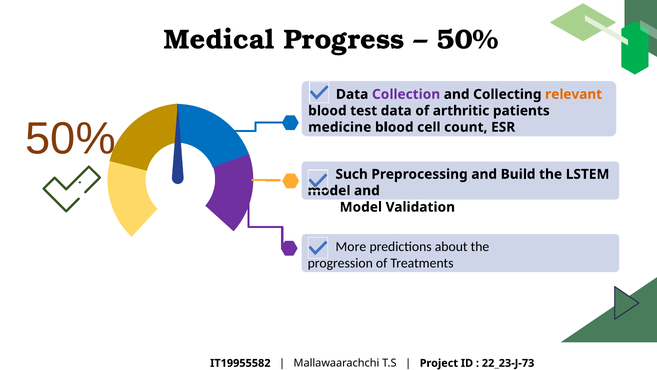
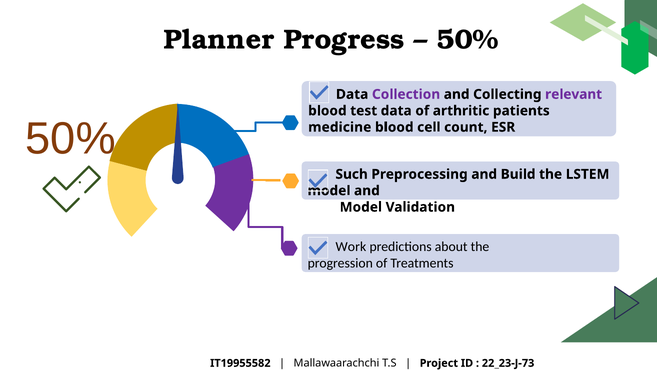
Medical: Medical -> Planner
relevant colour: orange -> purple
More: More -> Work
